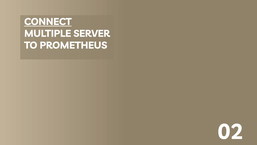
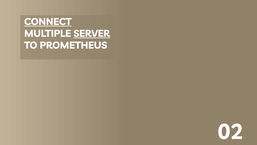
SERVER underline: none -> present
